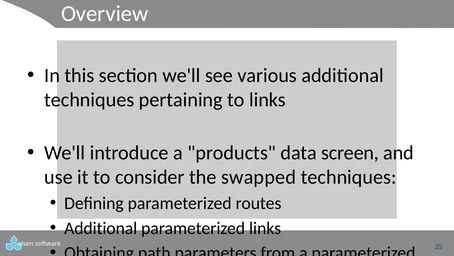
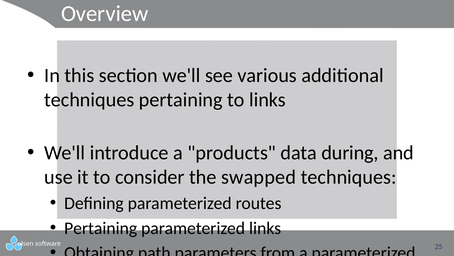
screen: screen -> during
Additional at (101, 228): Additional -> Pertaining
